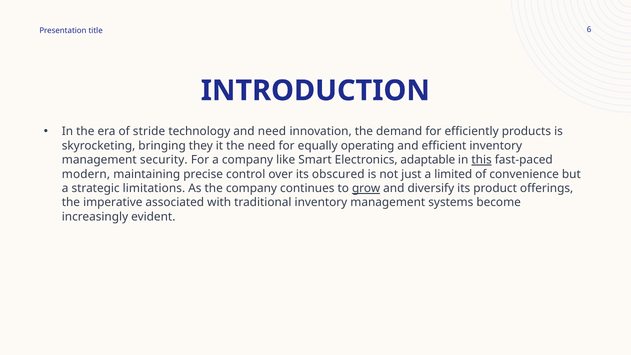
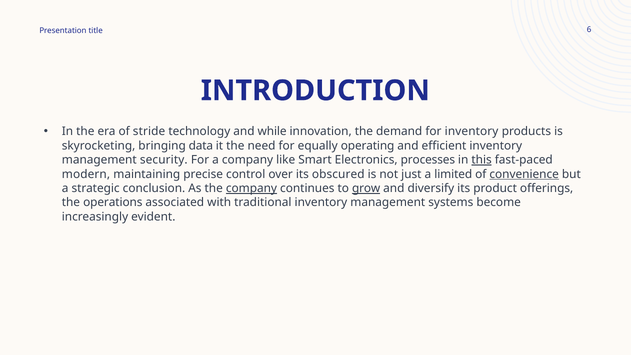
and need: need -> while
for efficiently: efficiently -> inventory
they: they -> data
adaptable: adaptable -> processes
convenience underline: none -> present
limitations: limitations -> conclusion
company at (251, 188) underline: none -> present
imperative: imperative -> operations
